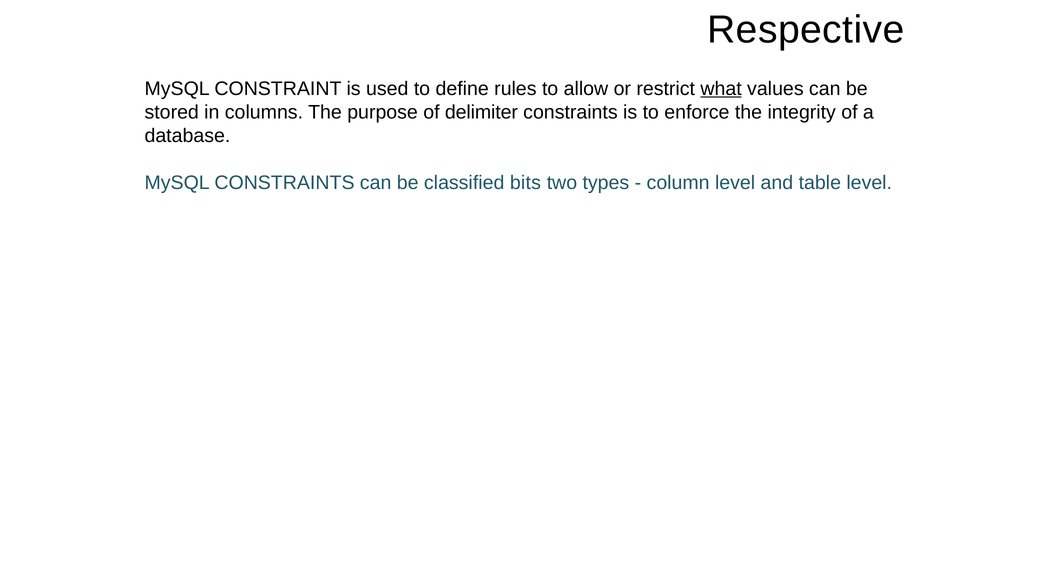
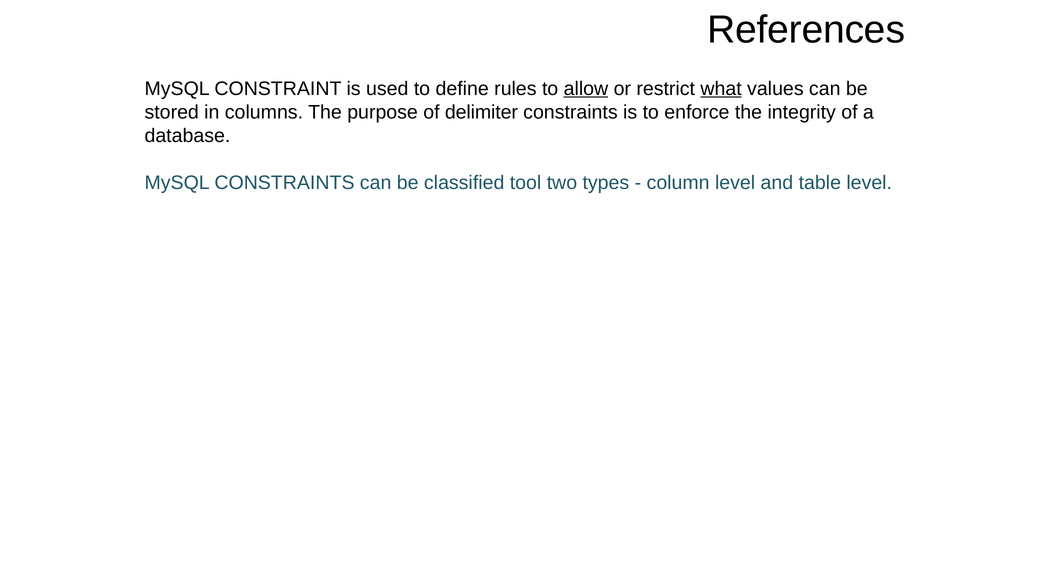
Respective: Respective -> References
allow underline: none -> present
bits: bits -> tool
